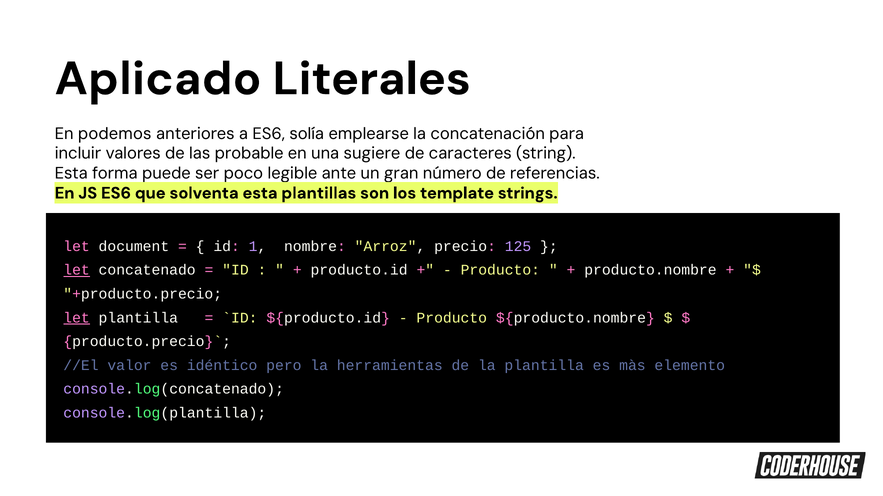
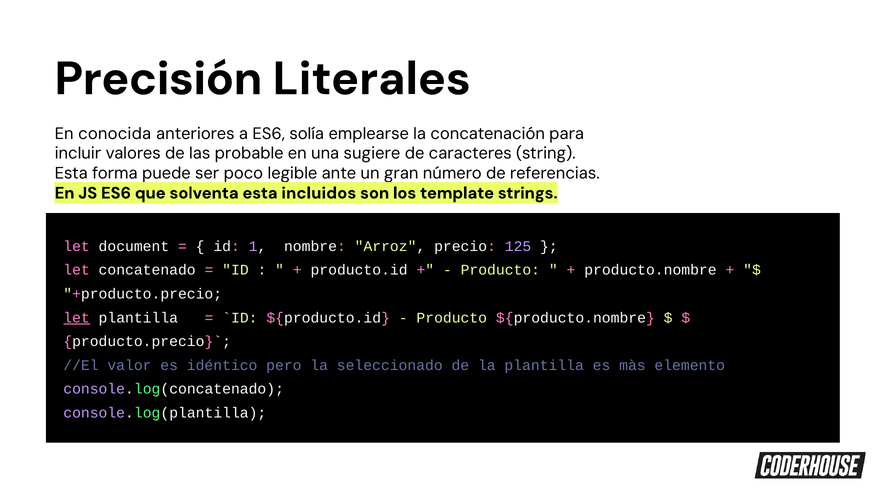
Aplicado: Aplicado -> Precisión
podemos: podemos -> conocida
plantillas: plantillas -> incluidos
let at (77, 271) underline: present -> none
herramientas: herramientas -> seleccionado
